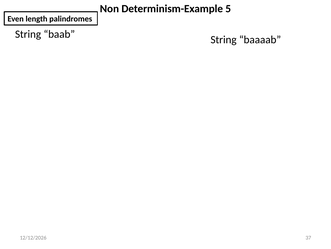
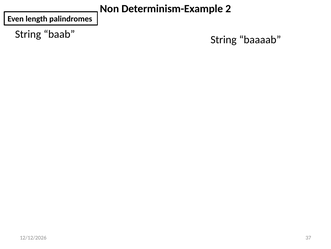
5: 5 -> 2
